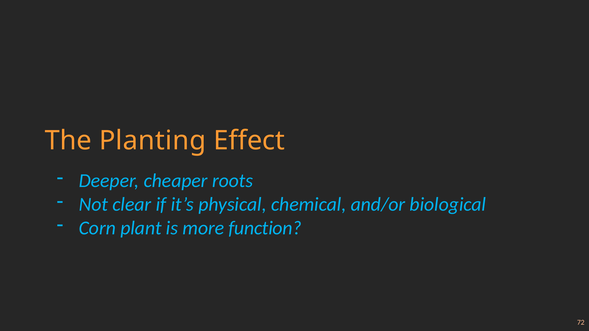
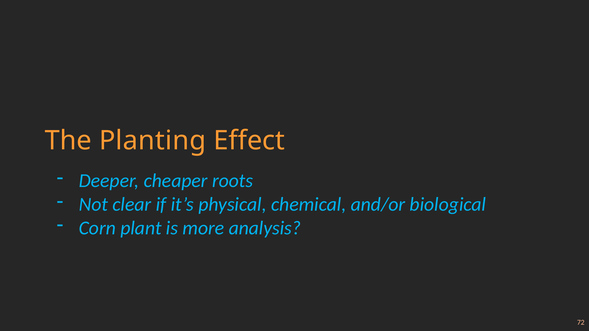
function: function -> analysis
